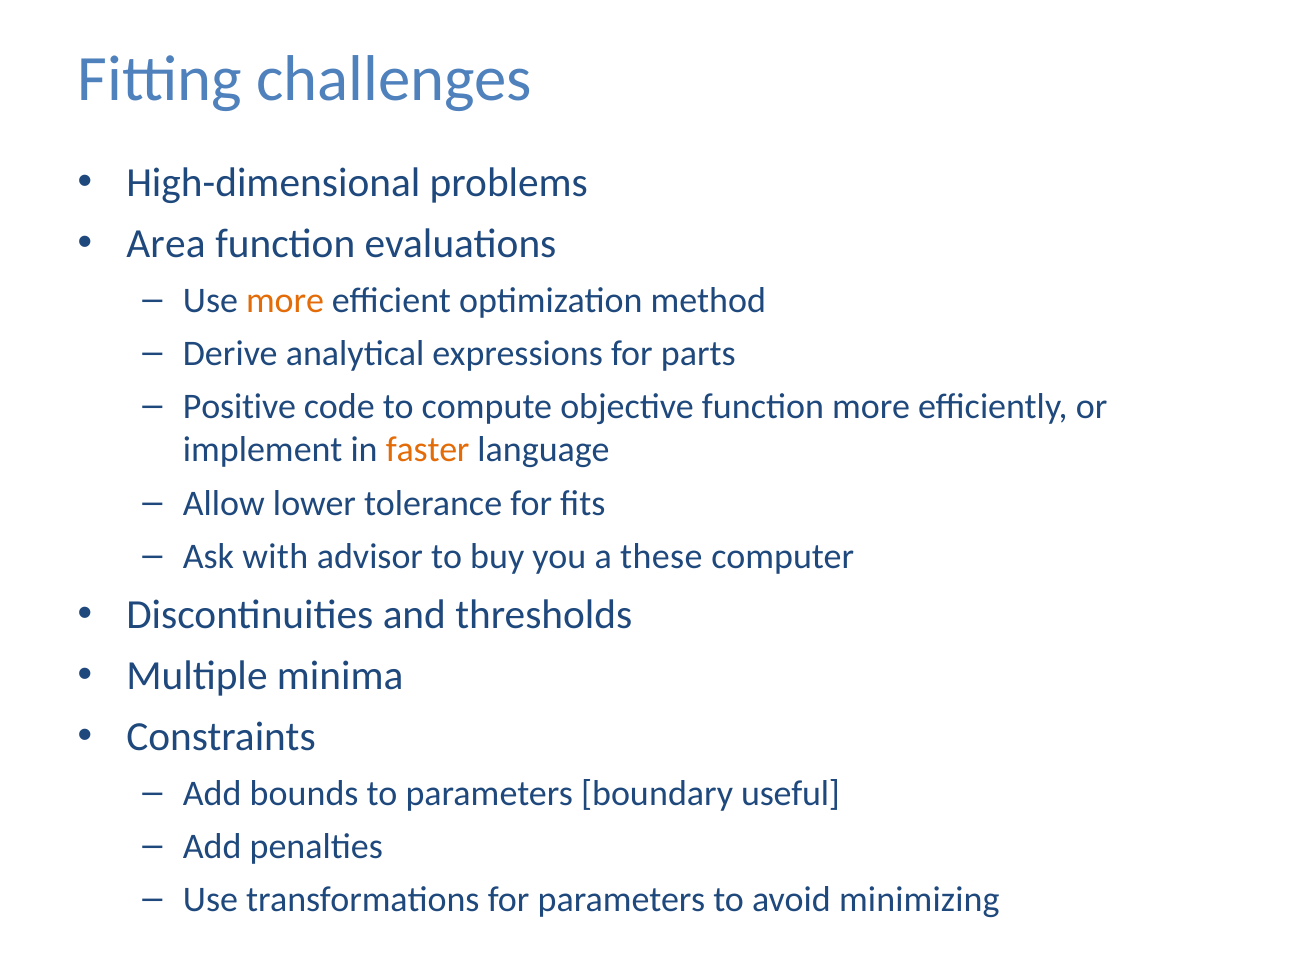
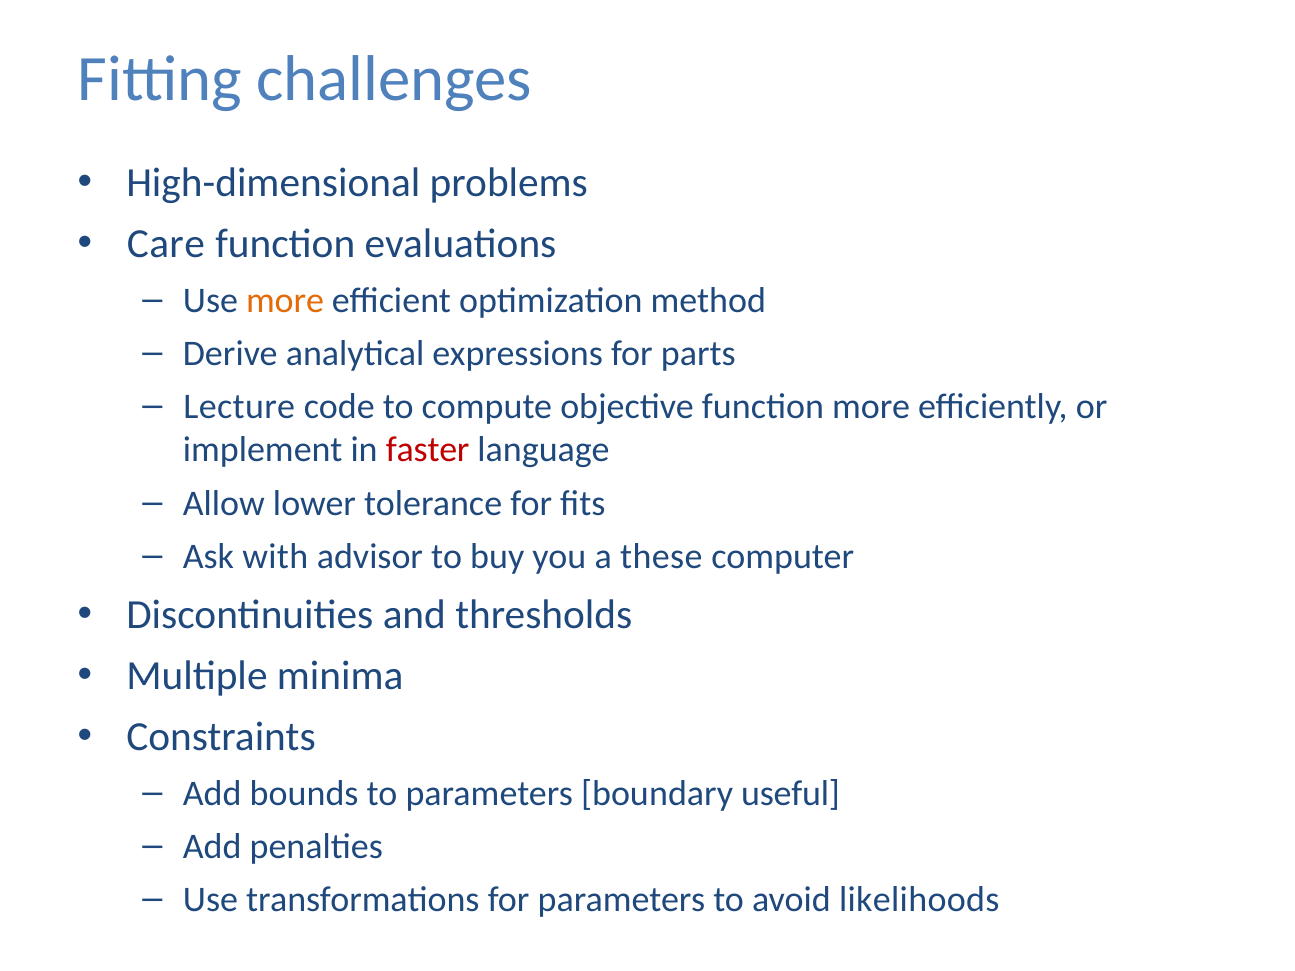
Area: Area -> Care
Positive: Positive -> Lecture
faster colour: orange -> red
minimizing: minimizing -> likelihoods
